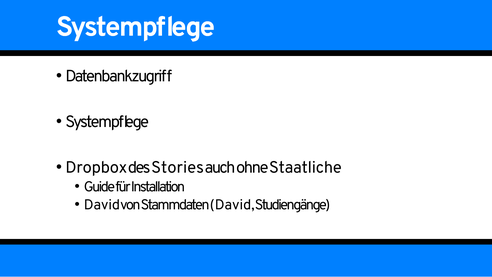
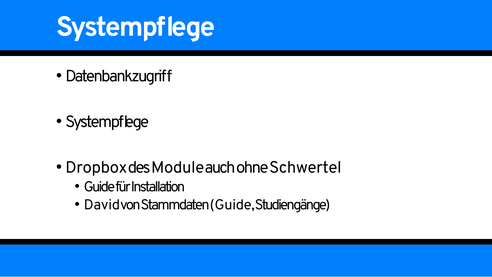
Stories: Stories -> Module
Staatliche: Staatliche -> Schwertel
Stammdaten David: David -> Guide
